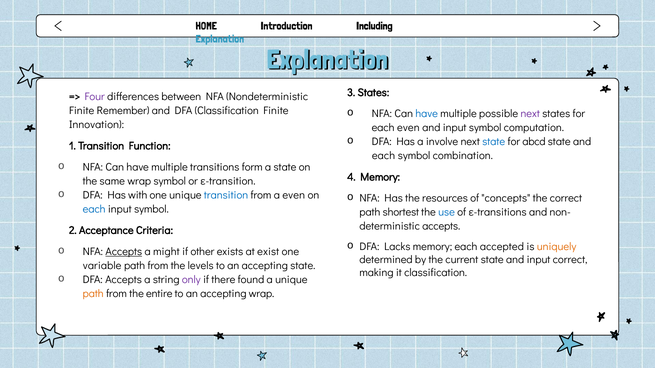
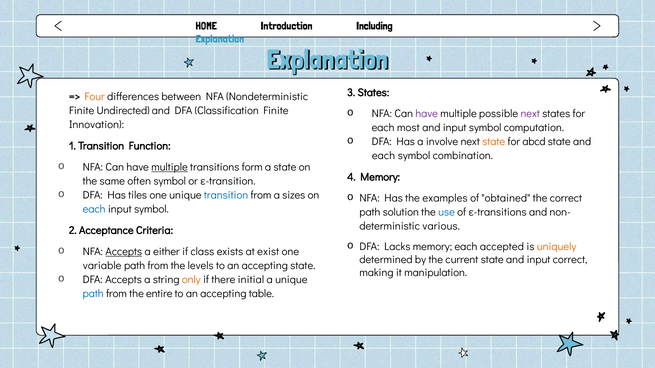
Four colour: purple -> orange
Remember: Remember -> Undirected
have at (427, 114) colour: blue -> purple
each even: even -> most
state at (494, 142) colour: blue -> orange
multiple at (170, 167) underline: none -> present
same wrap: wrap -> often
with: with -> tiles
a even: even -> sizes
resources: resources -> examples
concepts: concepts -> obtained
shortest: shortest -> solution
deterministic accepts: accepts -> various
might: might -> either
other: other -> class
it classification: classification -> manipulation
only colour: purple -> orange
found: found -> initial
path at (93, 294) colour: orange -> blue
accepting wrap: wrap -> table
